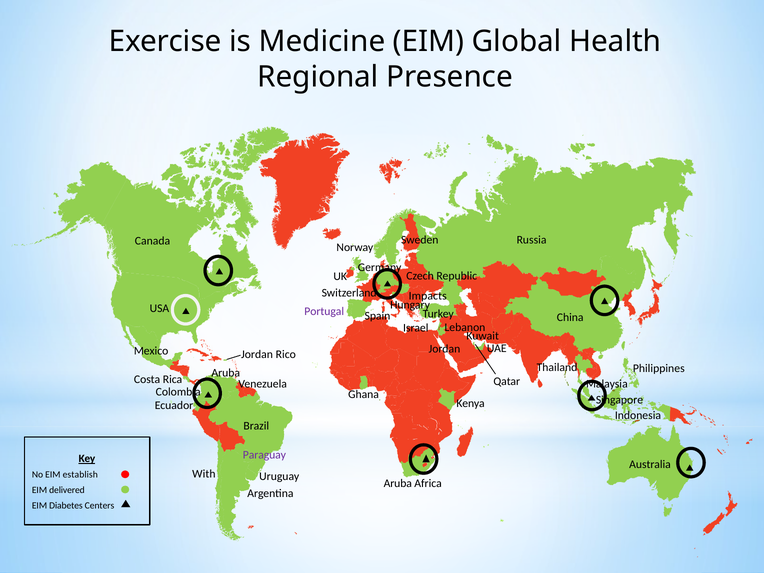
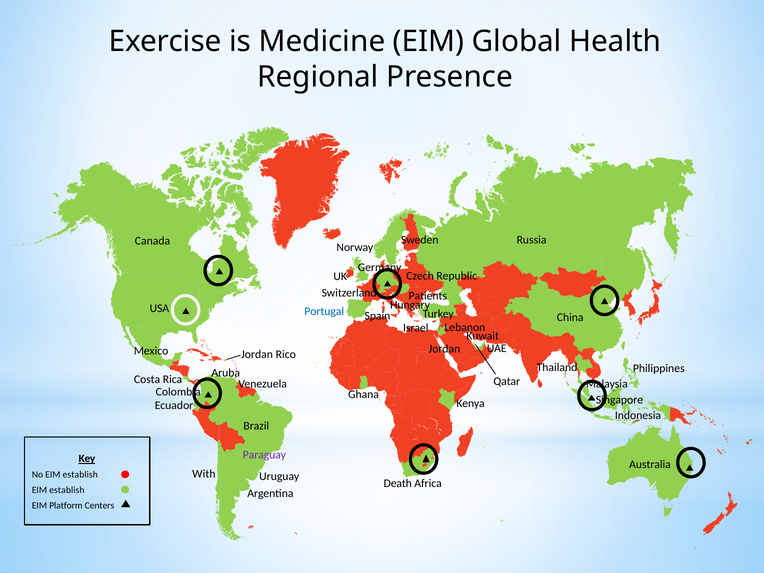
Impacts: Impacts -> Patients
Portugal colour: purple -> blue
Aruba at (398, 484): Aruba -> Death
delivered at (67, 490): delivered -> establish
Diabetes: Diabetes -> Platform
